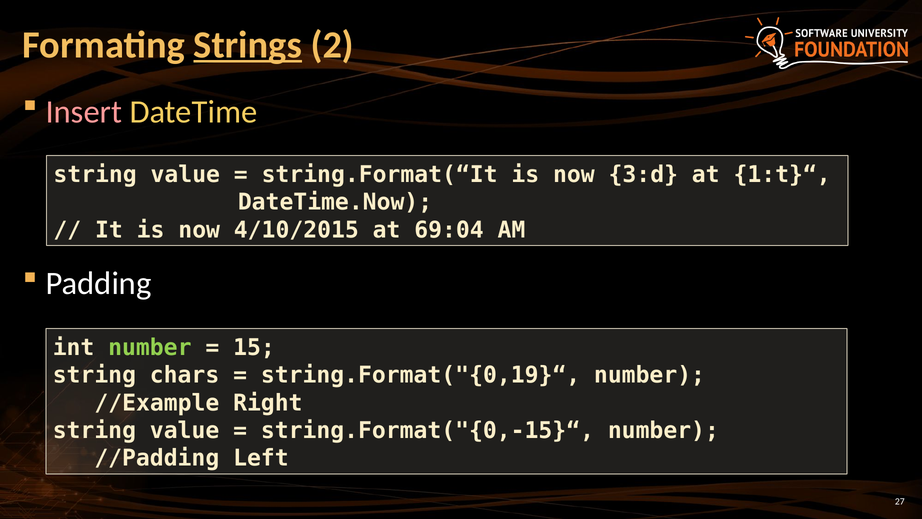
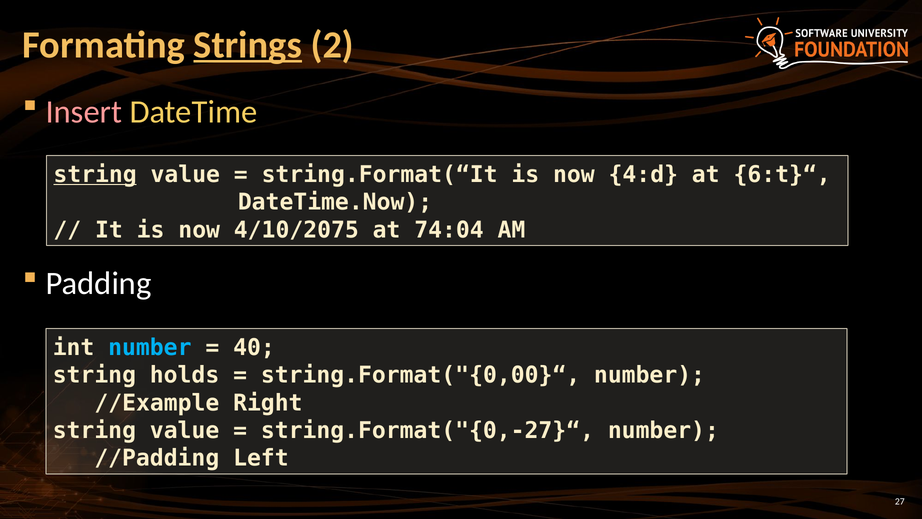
string at (95, 174) underline: none -> present
3:d: 3:d -> 4:d
1:t}“: 1:t}“ -> 6:t}“
4/10/2015: 4/10/2015 -> 4/10/2075
69:04: 69:04 -> 74:04
number at (150, 347) colour: light green -> light blue
15: 15 -> 40
chars: chars -> holds
string.Format("{0,19}“: string.Format("{0,19}“ -> string.Format("{0,00}“
string.Format("{0,-15}“: string.Format("{0,-15}“ -> string.Format("{0,-27}“
